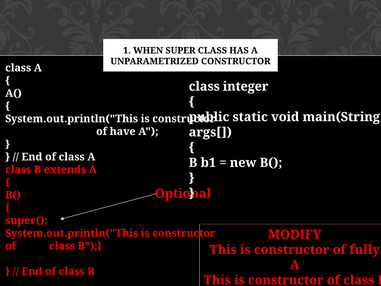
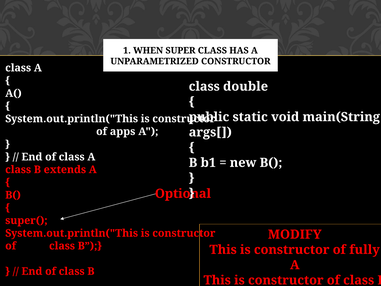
integer: integer -> double
have: have -> apps
